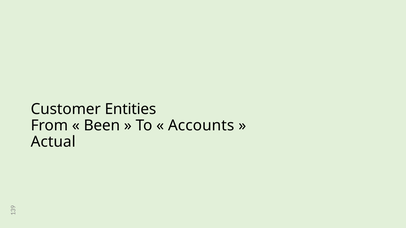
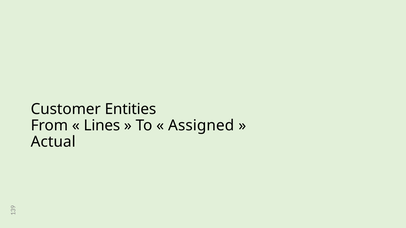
Been: Been -> Lines
Accounts: Accounts -> Assigned
